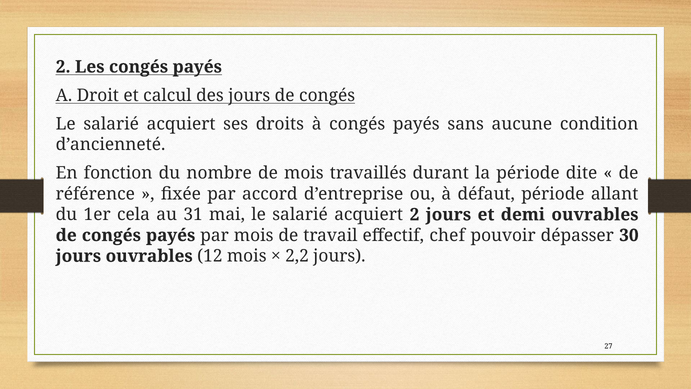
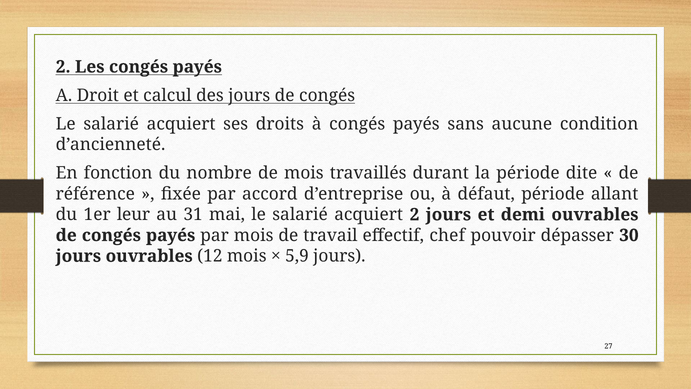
cela: cela -> leur
2,2: 2,2 -> 5,9
